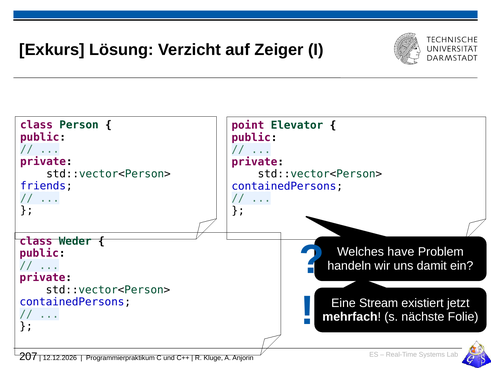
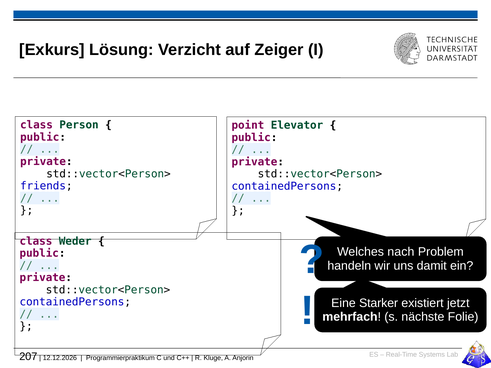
have: have -> nach
Stream: Stream -> Starker
